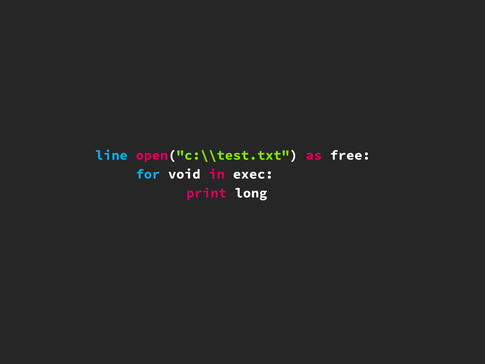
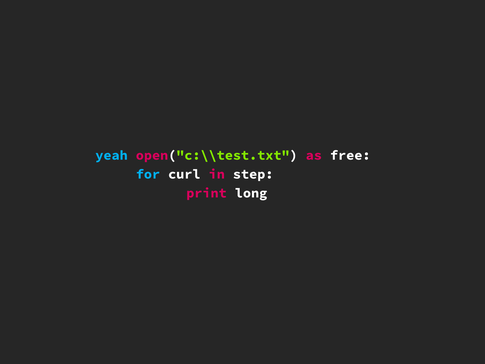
line: line -> yeah
void: void -> curl
exec: exec -> step
